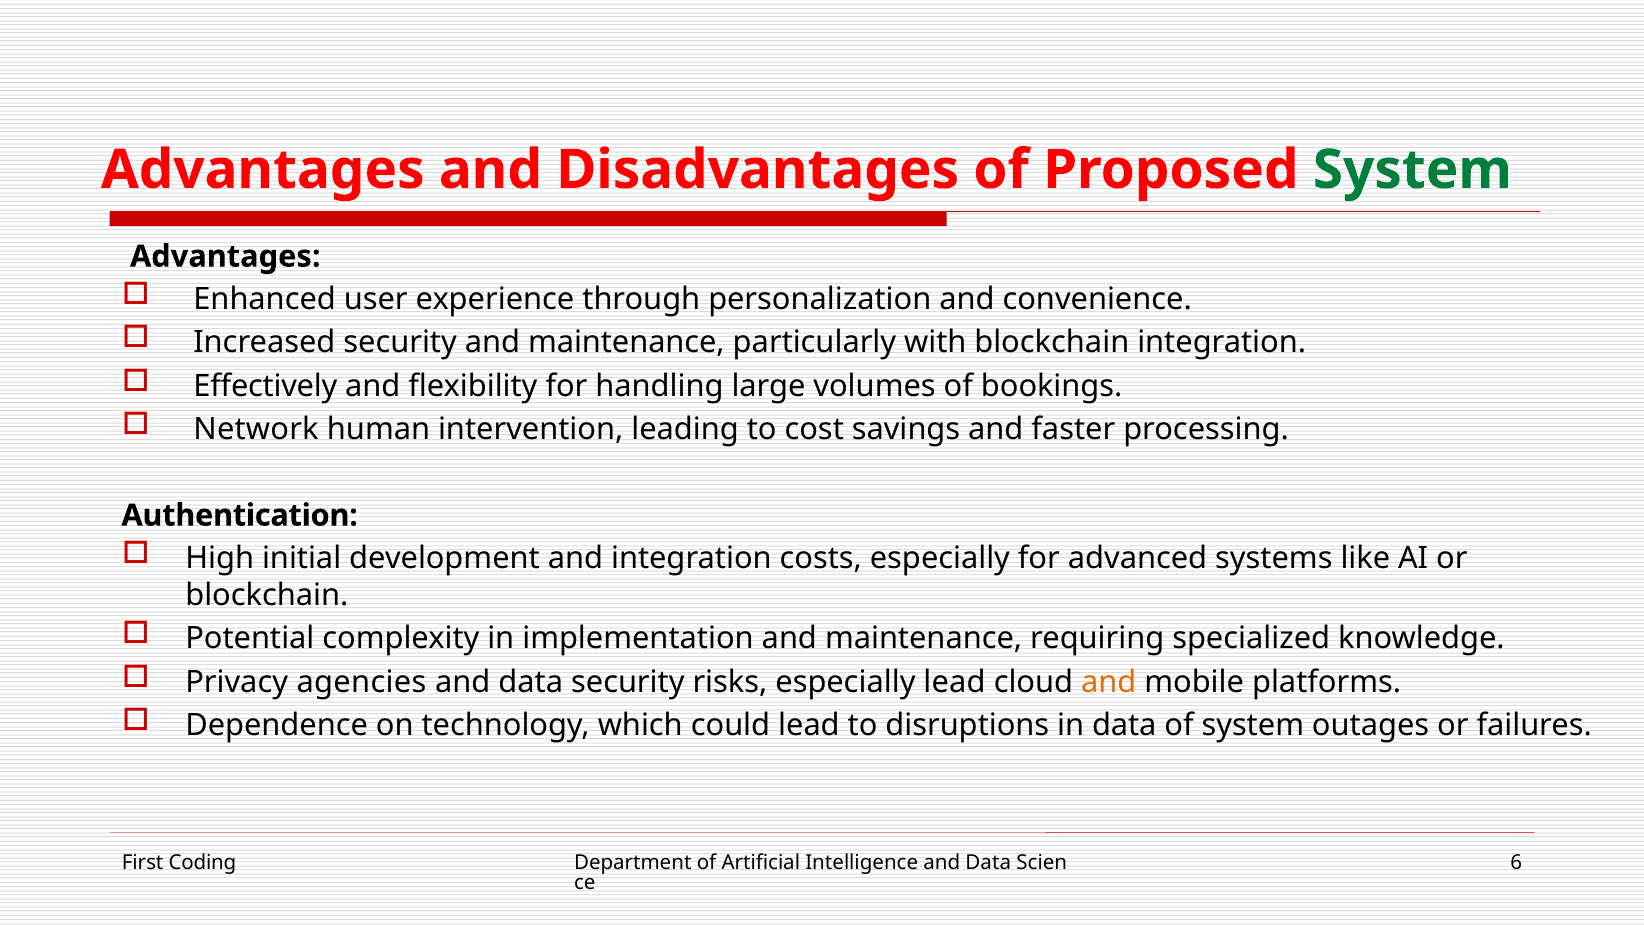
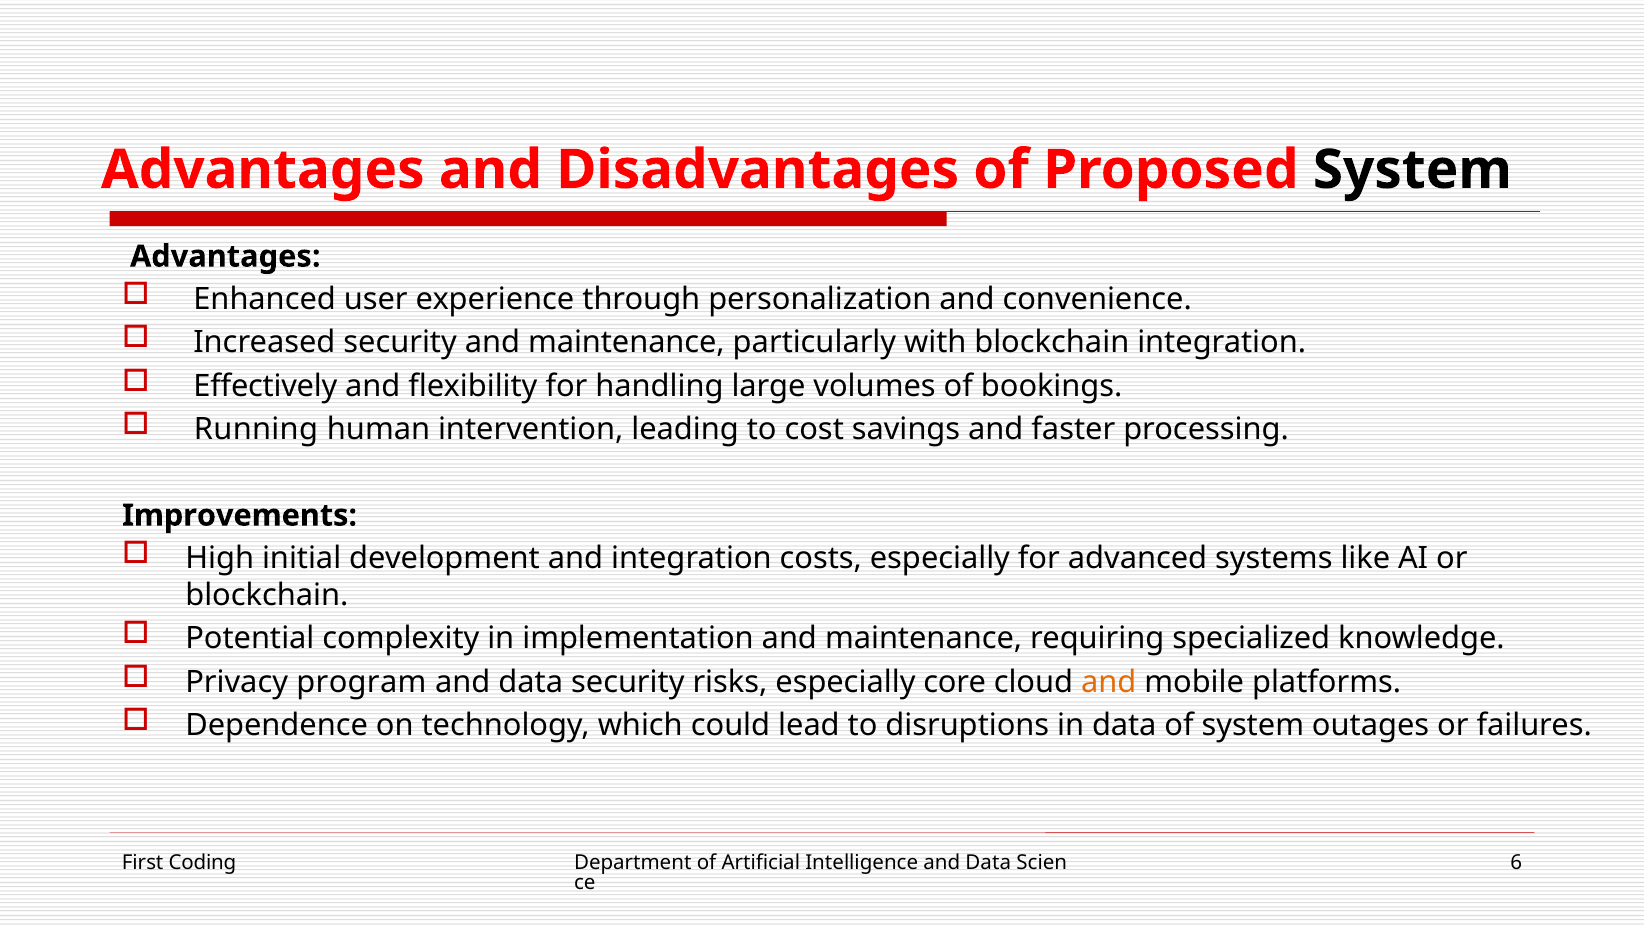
System at (1412, 170) colour: green -> black
Network: Network -> Running
Authentication: Authentication -> Improvements
agencies: agencies -> program
especially lead: lead -> core
